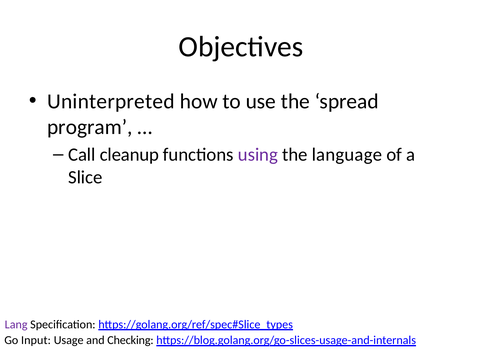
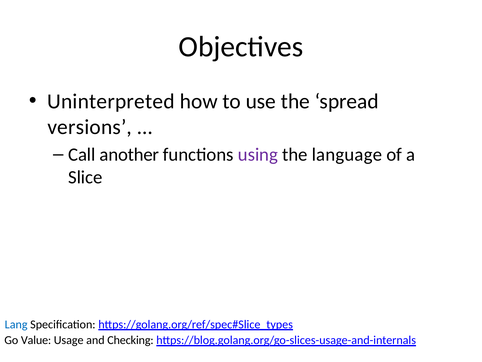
program: program -> versions
cleanup: cleanup -> another
Lang colour: purple -> blue
Input: Input -> Value
